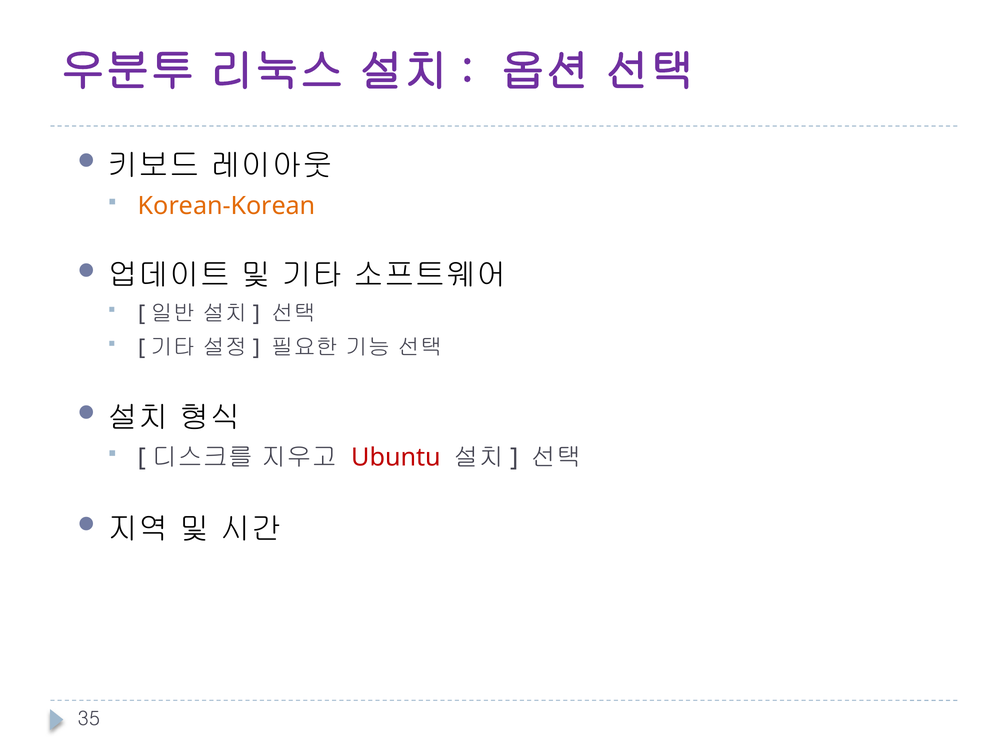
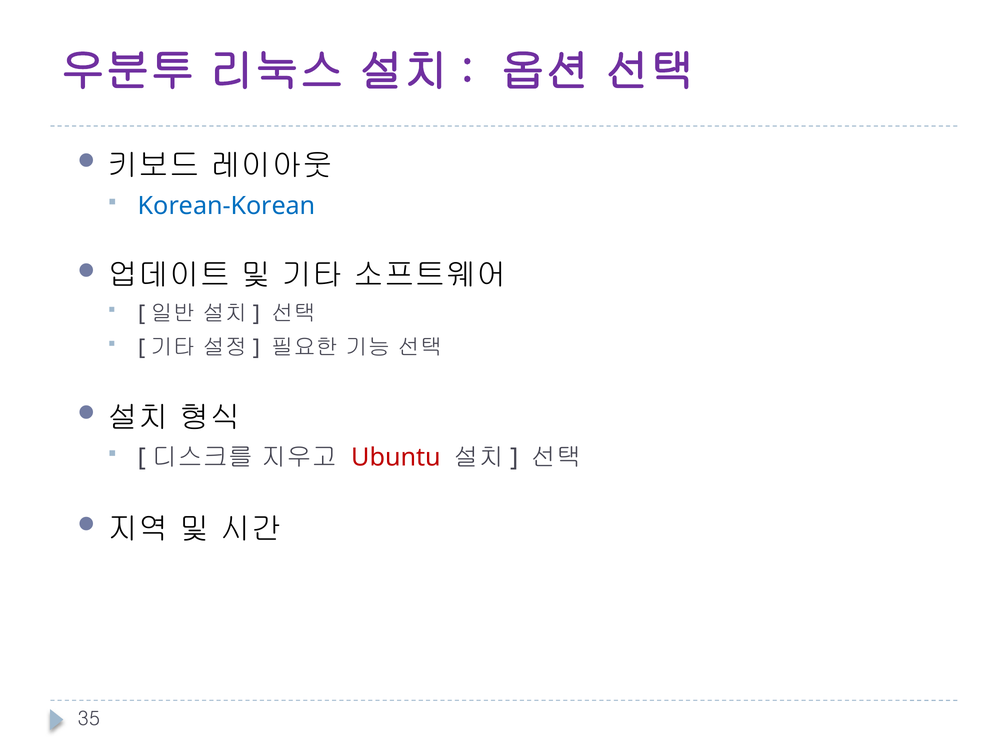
Korean-Korean colour: orange -> blue
